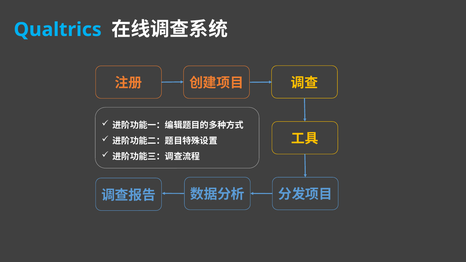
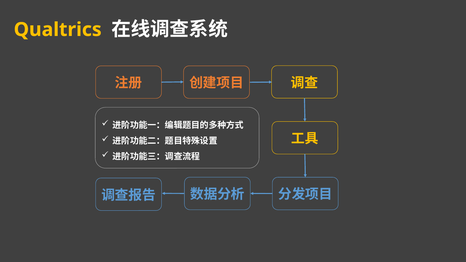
Qualtrics colour: light blue -> yellow
